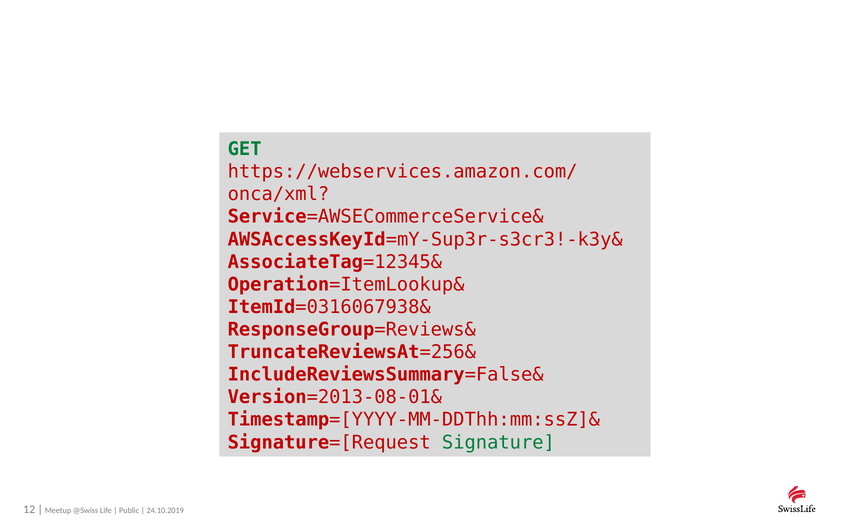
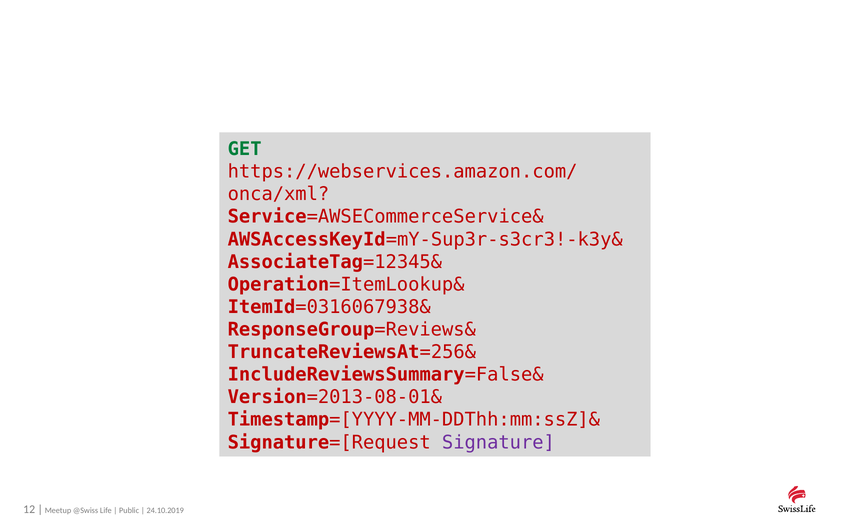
Signature colour: green -> purple
